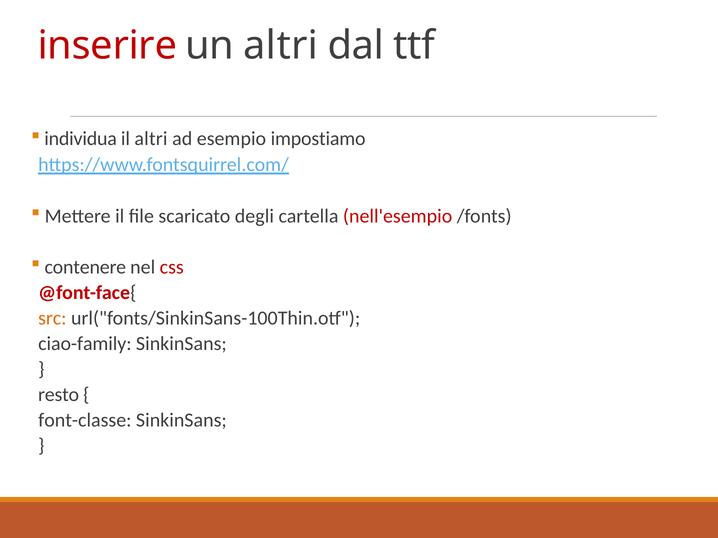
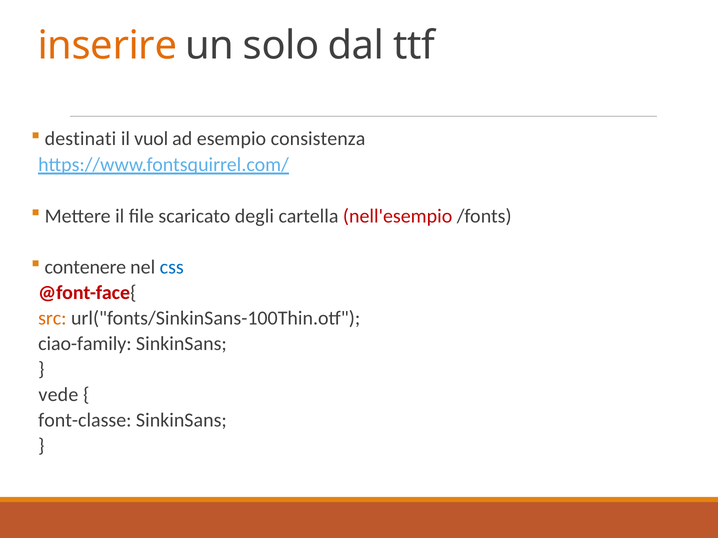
inserire colour: red -> orange
un altri: altri -> solo
individua: individua -> destinati
il altri: altri -> vuol
impostiamo: impostiamo -> consistenza
css colour: red -> blue
resto: resto -> vede
